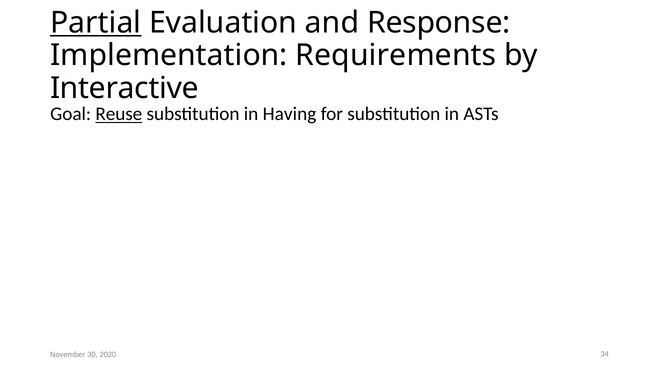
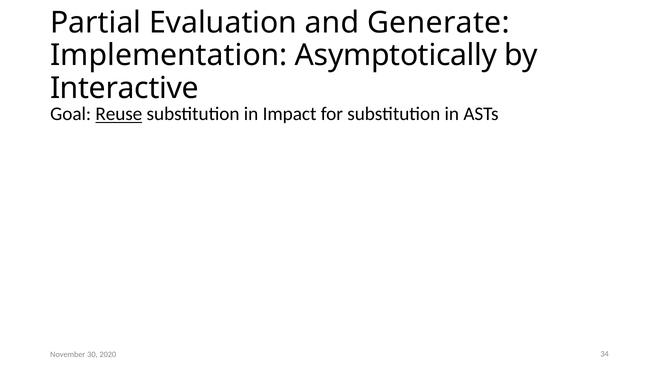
Partial underline: present -> none
Response: Response -> Generate
Requirements: Requirements -> Asymptotically
Having: Having -> Impact
